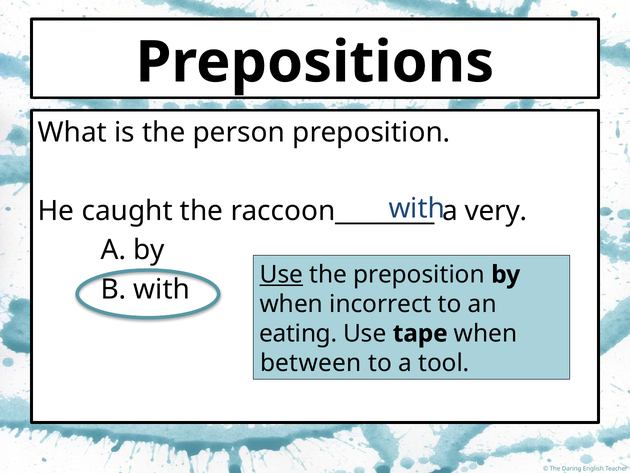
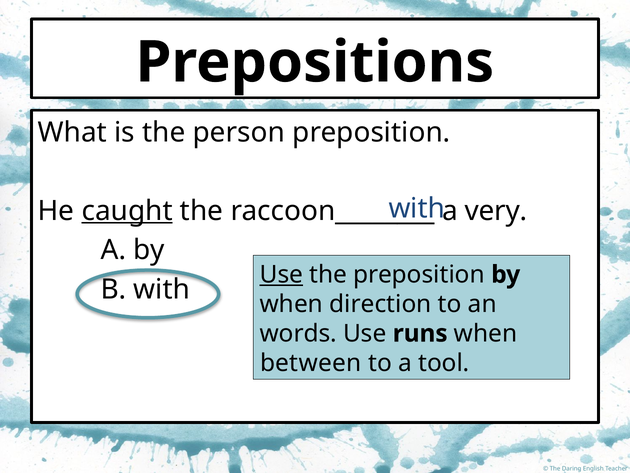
caught underline: none -> present
incorrect: incorrect -> direction
eating: eating -> words
tape: tape -> runs
